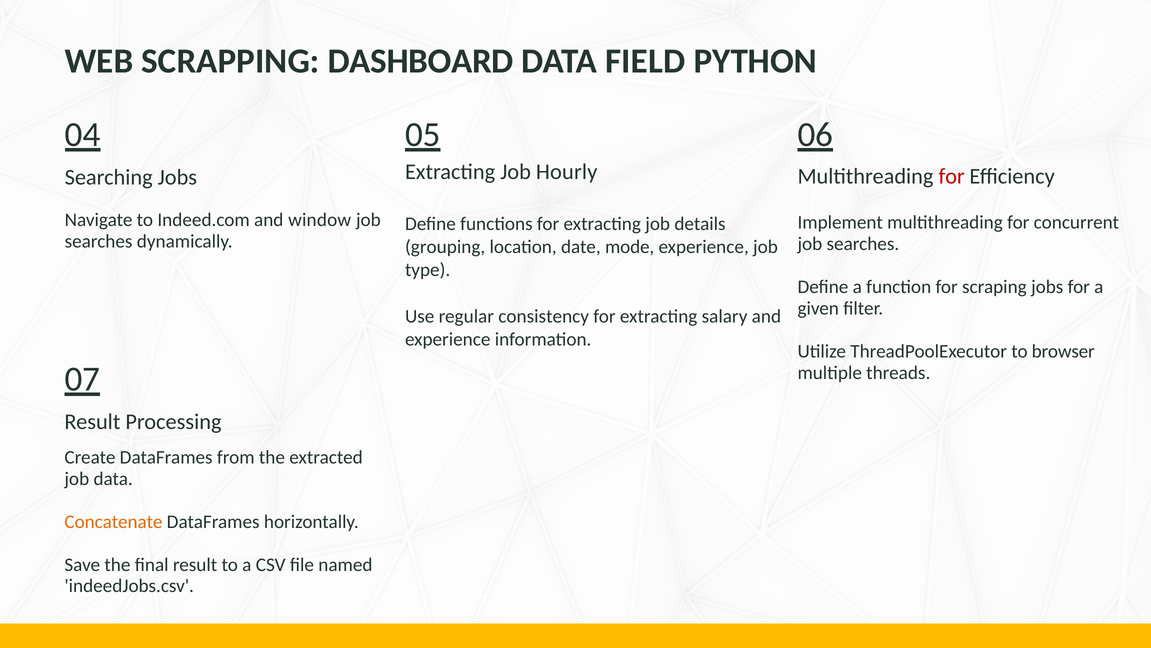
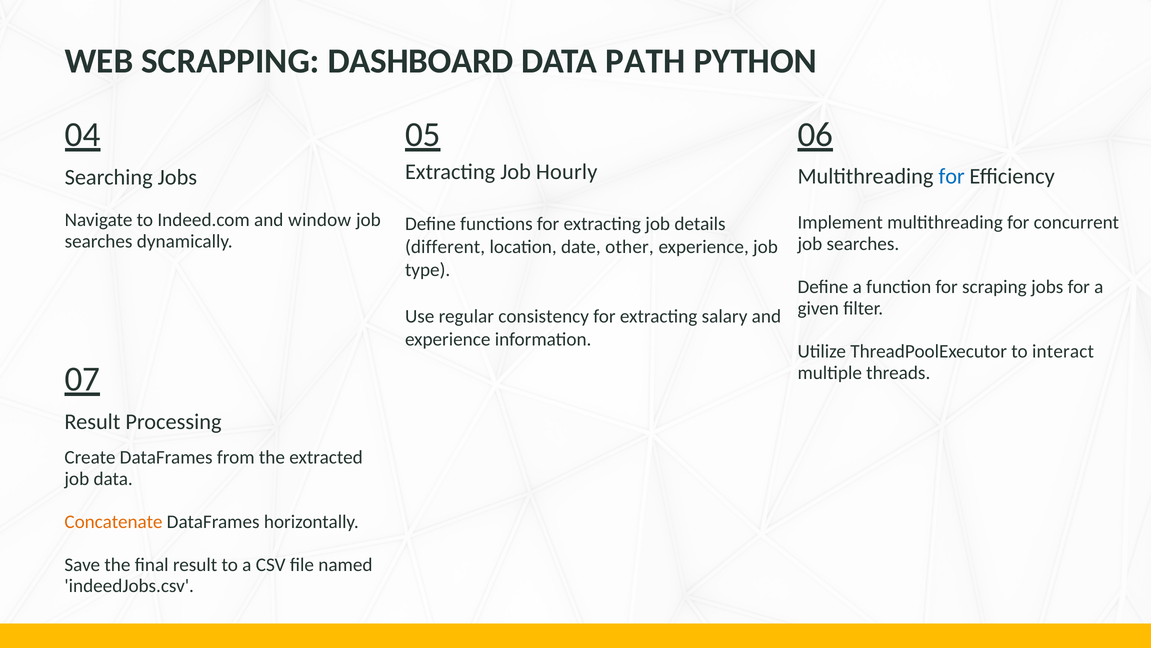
FIELD: FIELD -> PATH
for at (952, 176) colour: red -> blue
grouping: grouping -> different
mode: mode -> other
browser: browser -> interact
